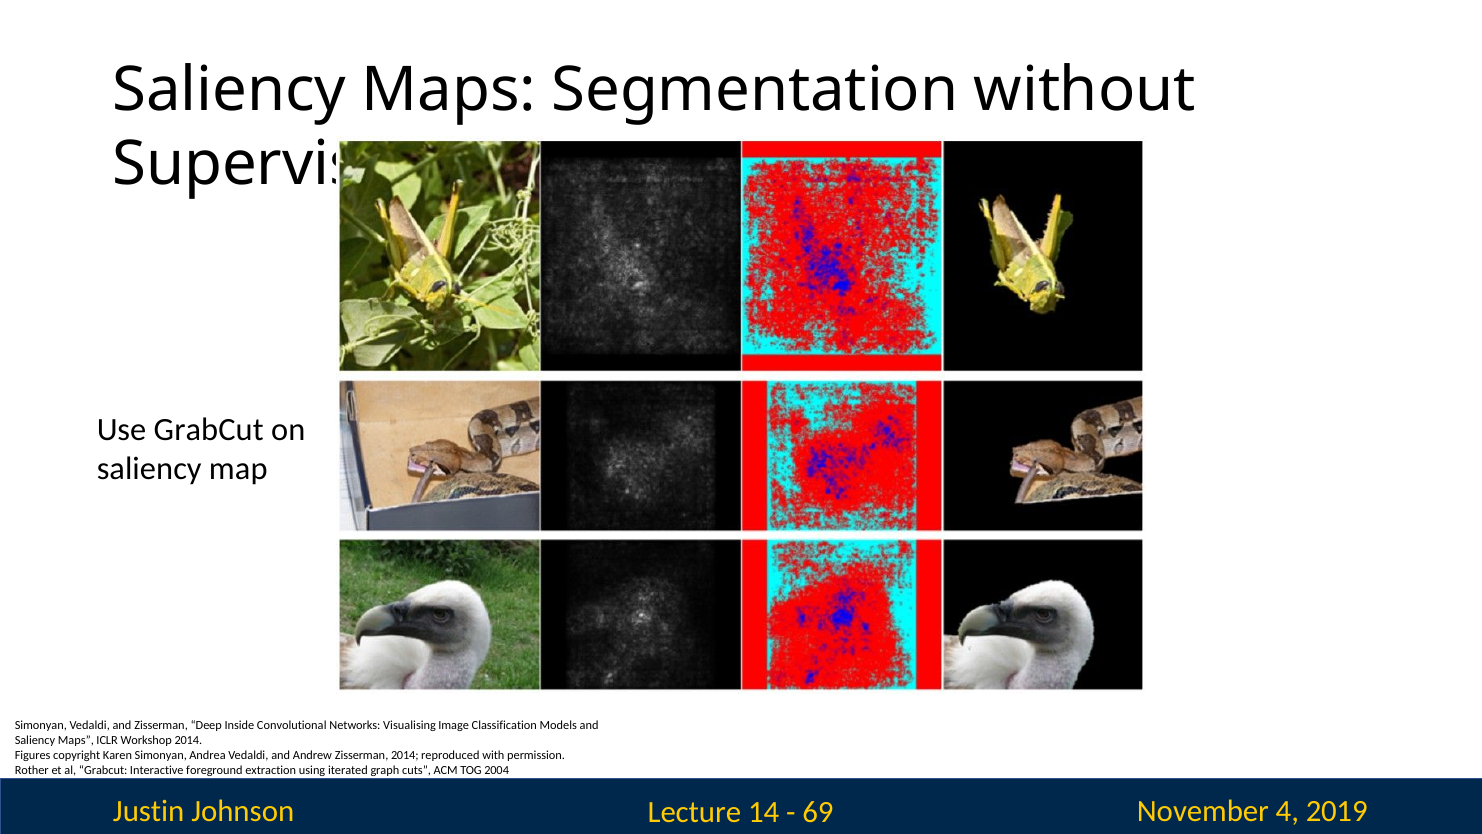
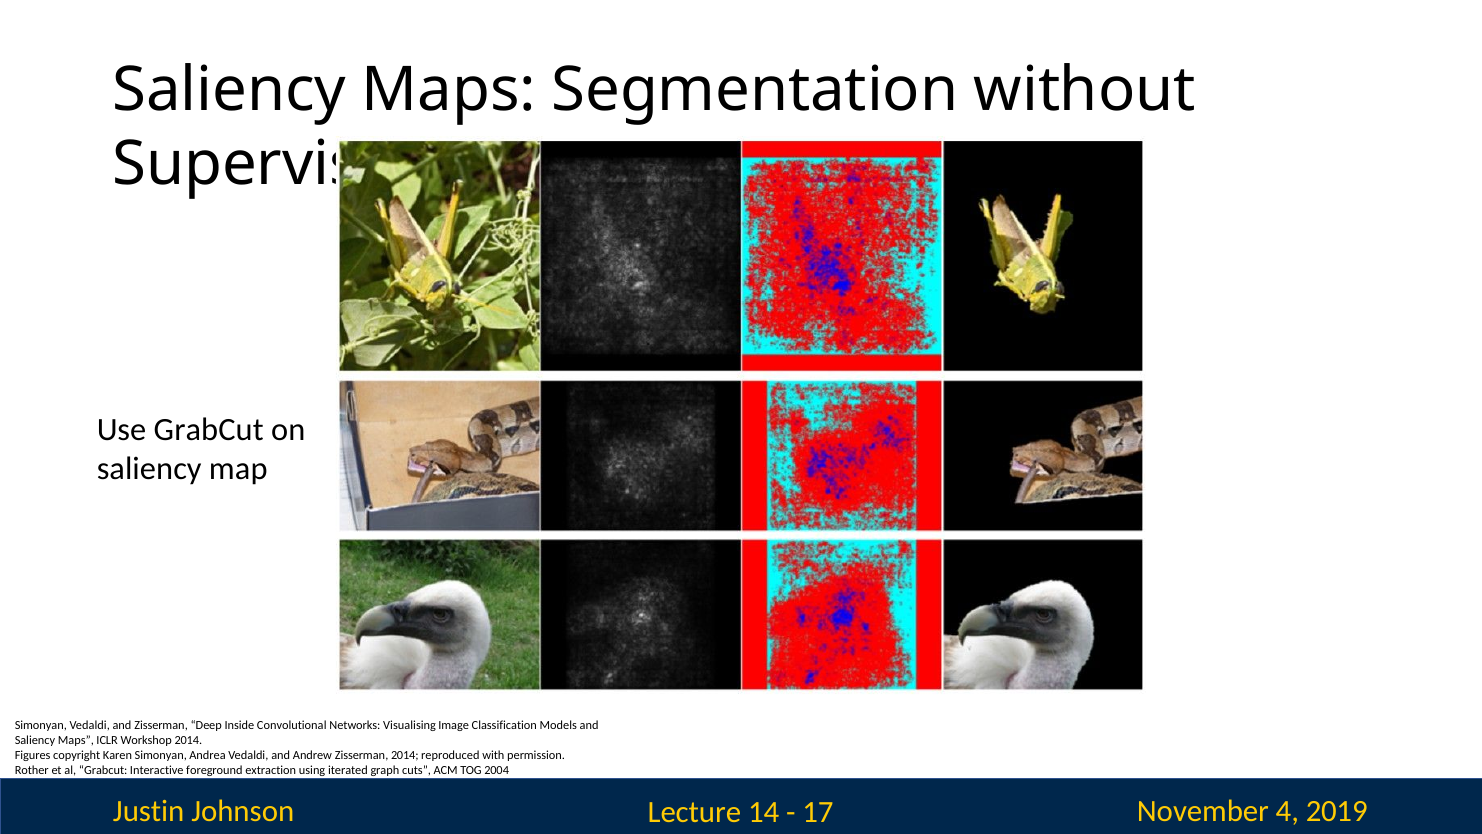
69: 69 -> 17
